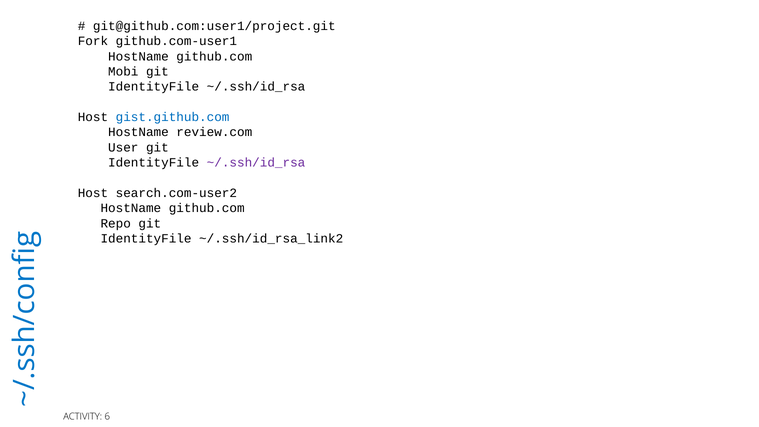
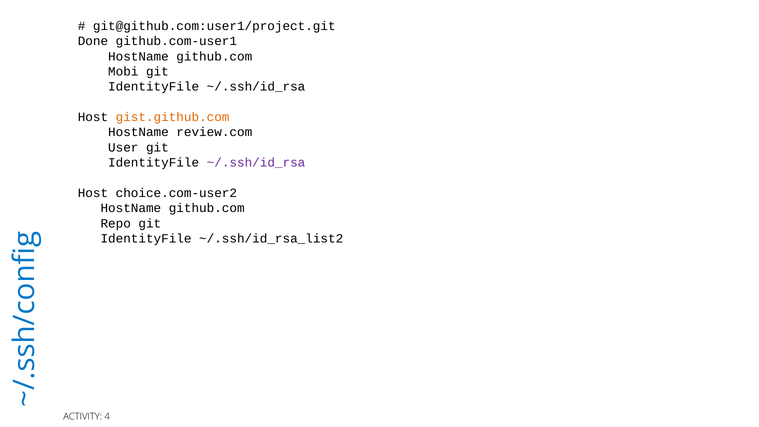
Fork: Fork -> Done
gist.github.com colour: blue -> orange
search.com-user2: search.com-user2 -> choice.com-user2
~/.ssh/id_rsa_link2: ~/.ssh/id_rsa_link2 -> ~/.ssh/id_rsa_list2
6: 6 -> 4
